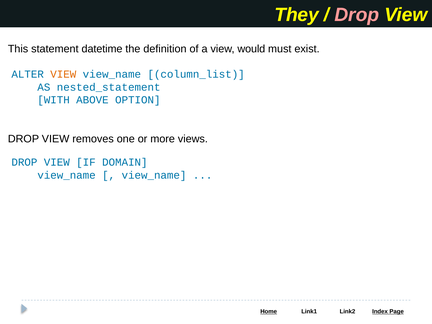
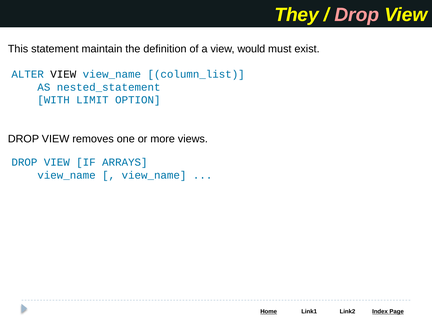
datetime: datetime -> maintain
VIEW at (63, 74) colour: orange -> black
ABOVE: ABOVE -> LIMIT
DOMAIN: DOMAIN -> ARRAYS
